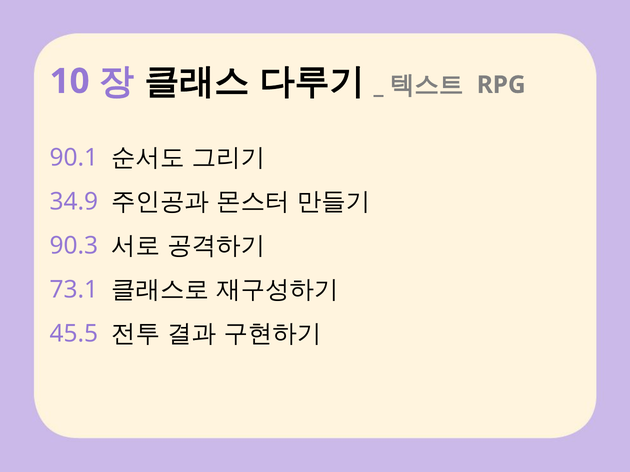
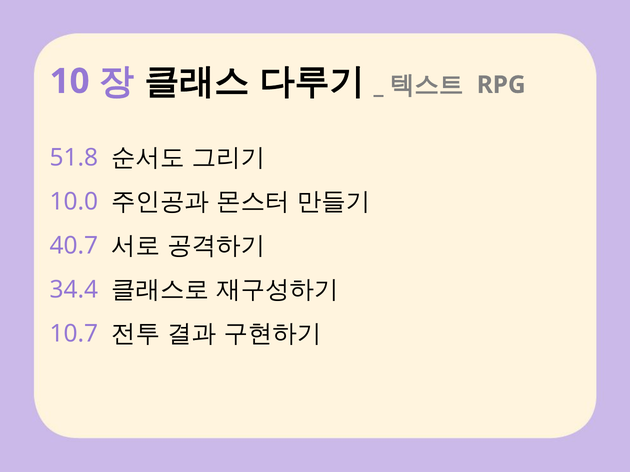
90.1: 90.1 -> 51.8
34.9: 34.9 -> 10.0
90.3: 90.3 -> 40.7
73.1: 73.1 -> 34.4
45.5: 45.5 -> 10.7
